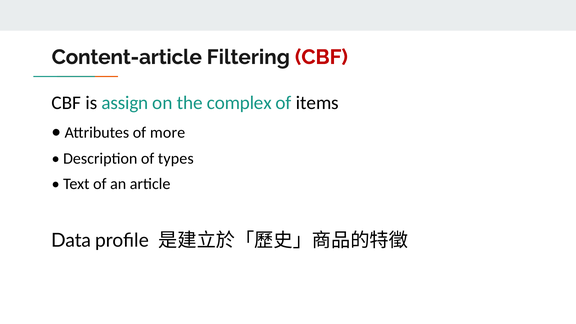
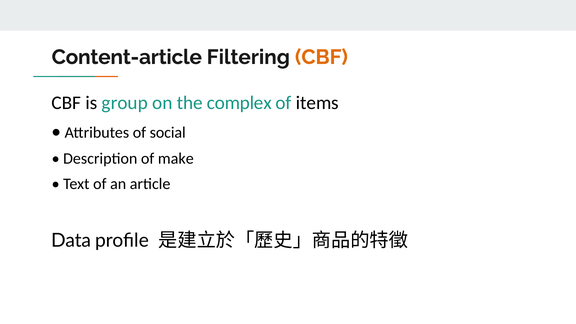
CBF at (321, 57) colour: red -> orange
assign: assign -> group
more: more -> social
types: types -> make
